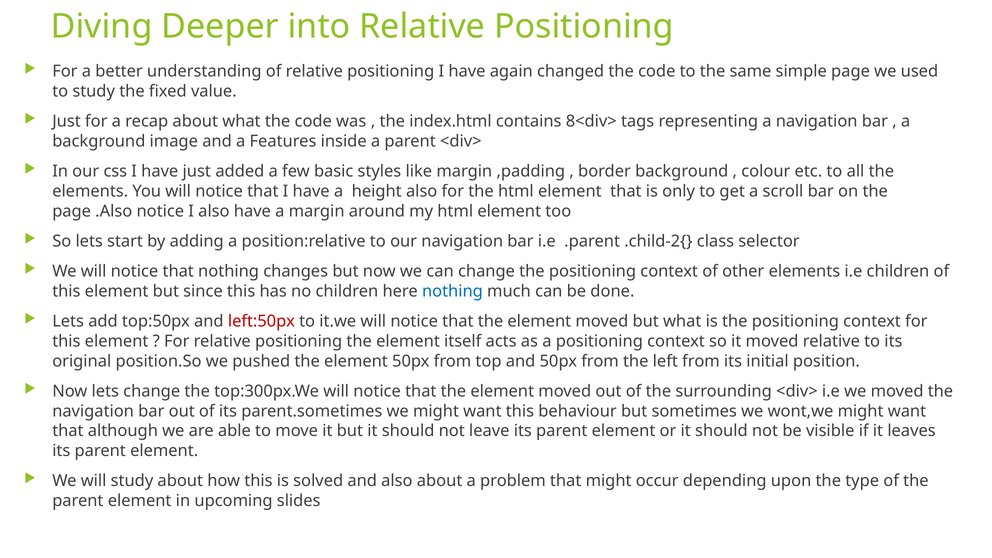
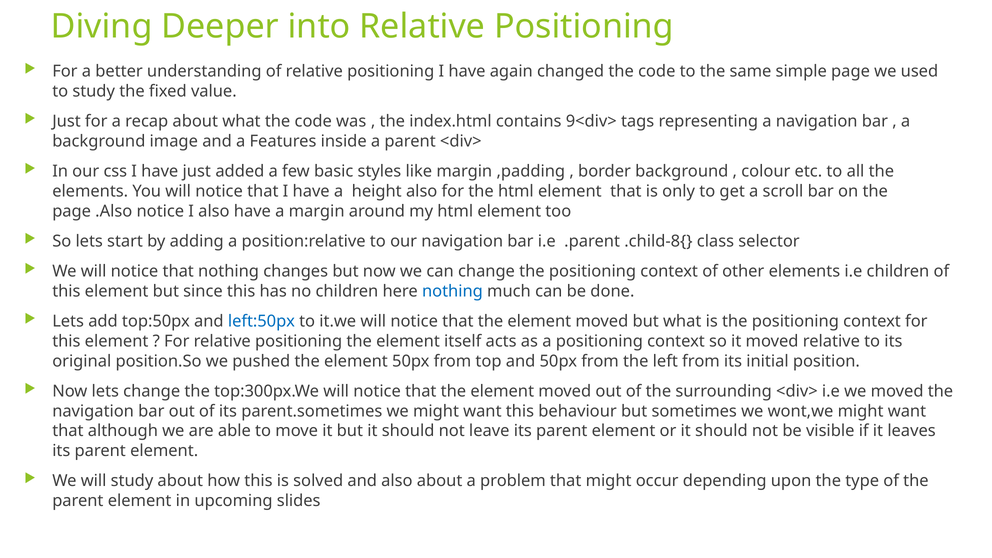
8<div>: 8<div> -> 9<div>
.child-2{: .child-2{ -> .child-8{
left:50px colour: red -> blue
